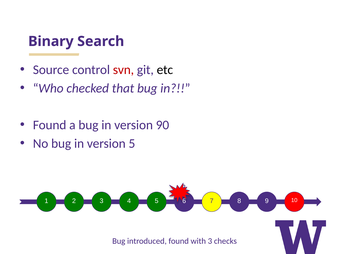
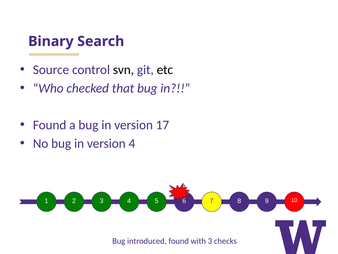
svn colour: red -> black
90: 90 -> 17
version 5: 5 -> 4
